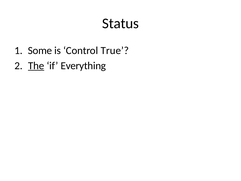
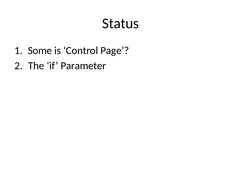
True: True -> Page
The underline: present -> none
Everything: Everything -> Parameter
